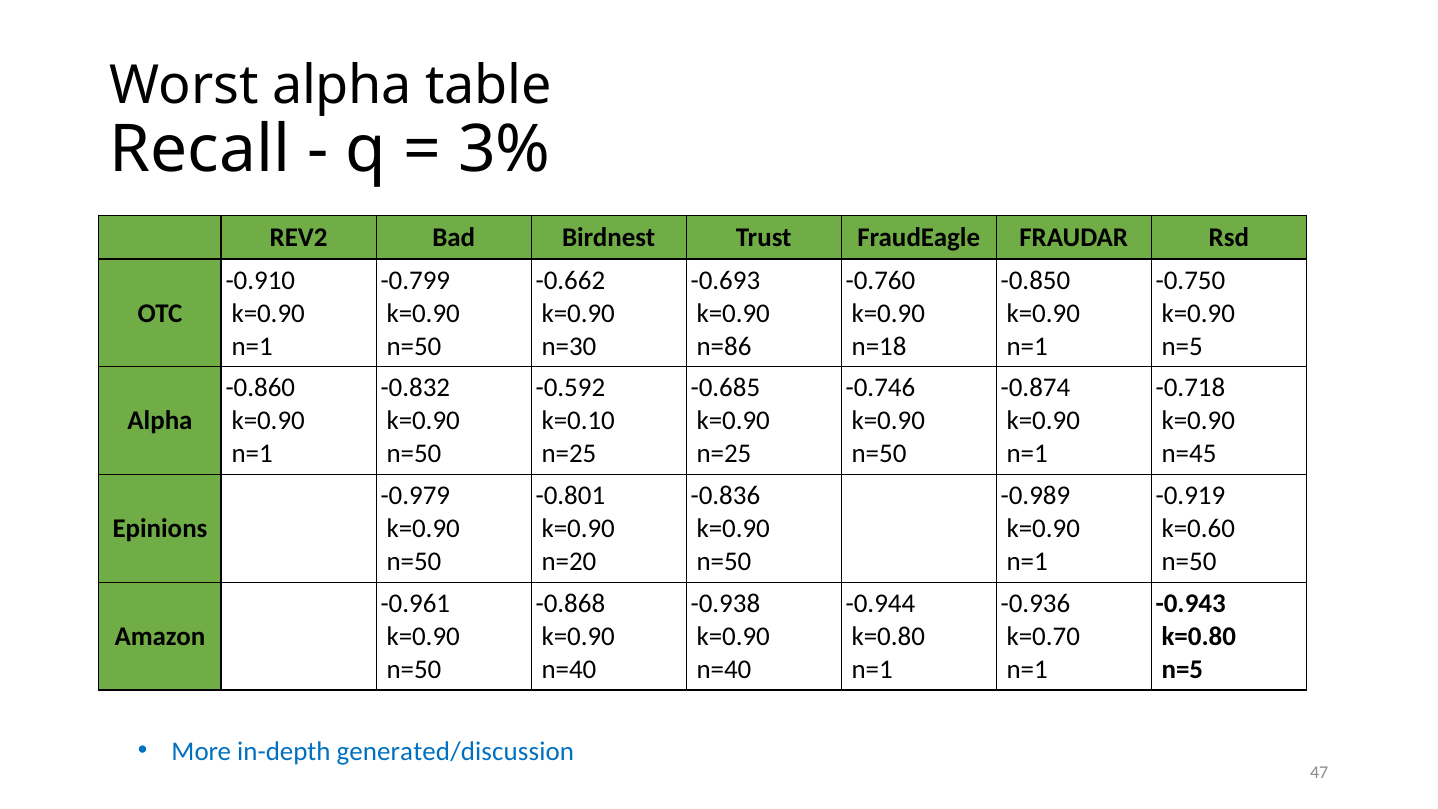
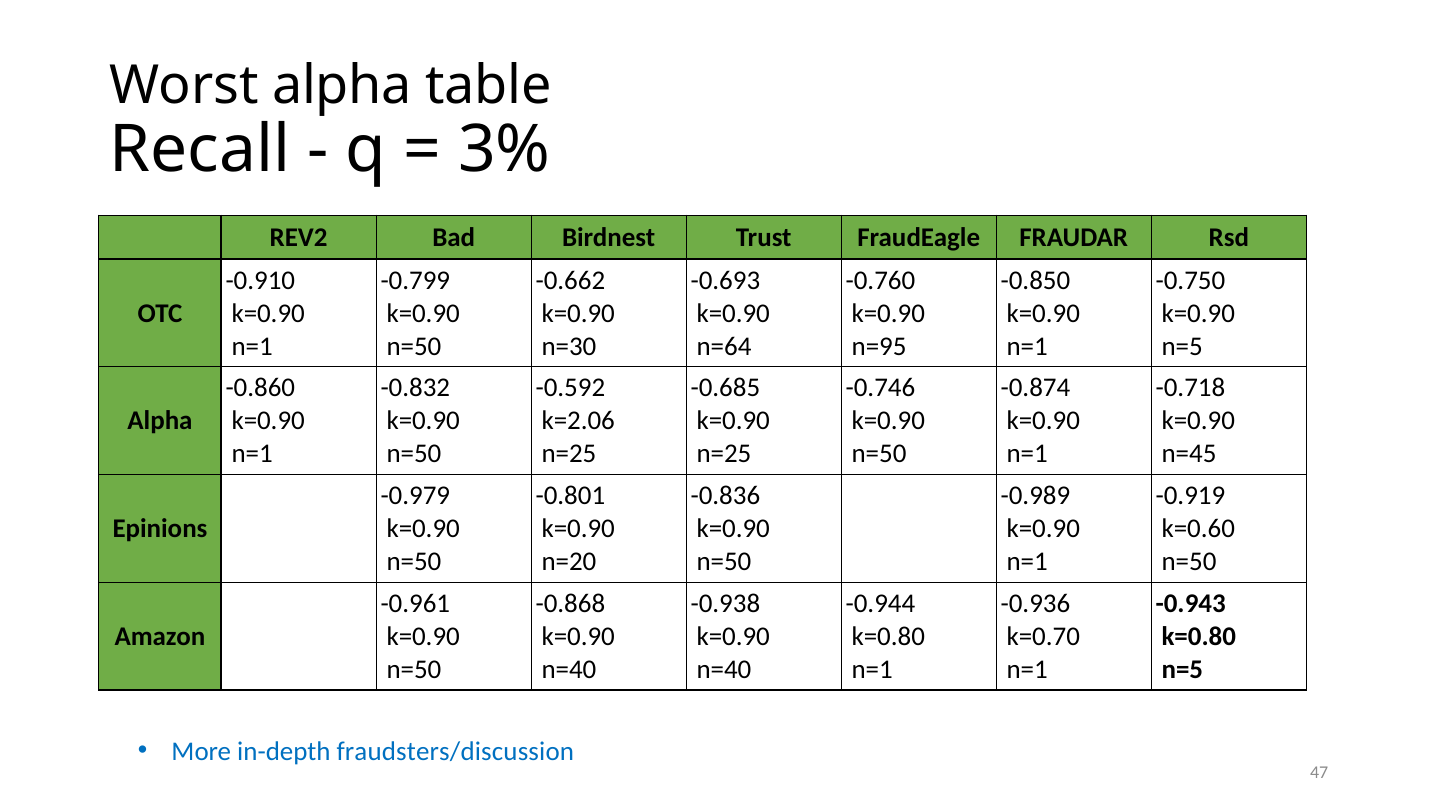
n=86: n=86 -> n=64
n=18: n=18 -> n=95
k=0.10: k=0.10 -> k=2.06
generated/discussion: generated/discussion -> fraudsters/discussion
